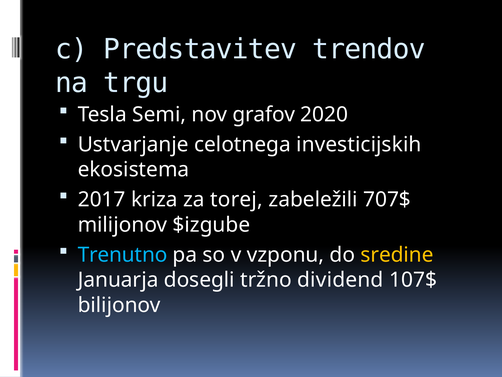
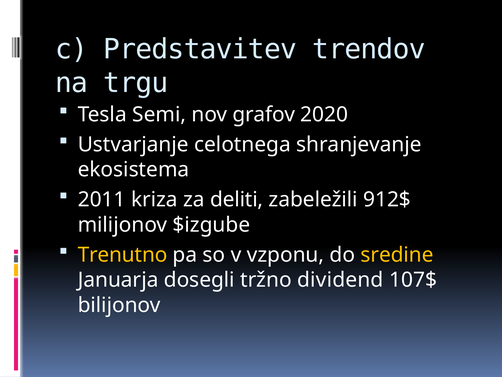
investicijskih: investicijskih -> shranjevanje
2017: 2017 -> 2011
torej: torej -> deliti
707$: 707$ -> 912$
Trenutno colour: light blue -> yellow
